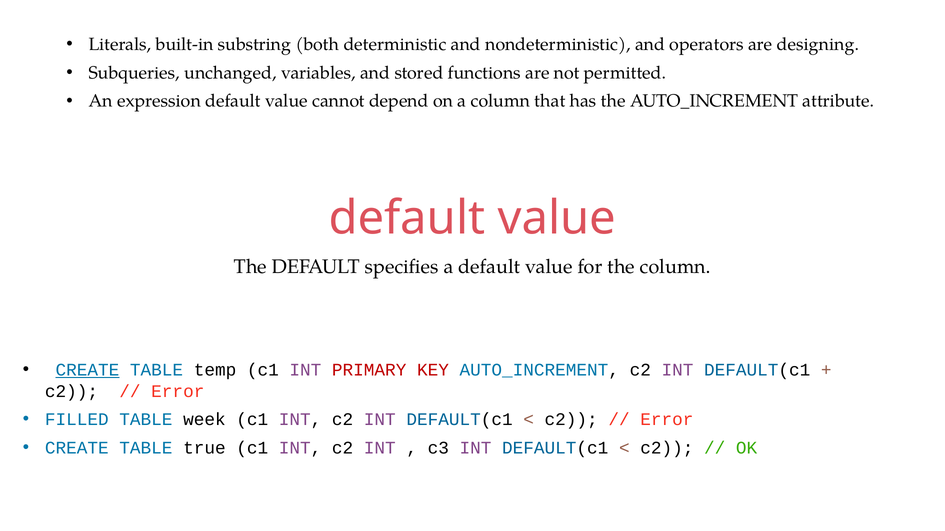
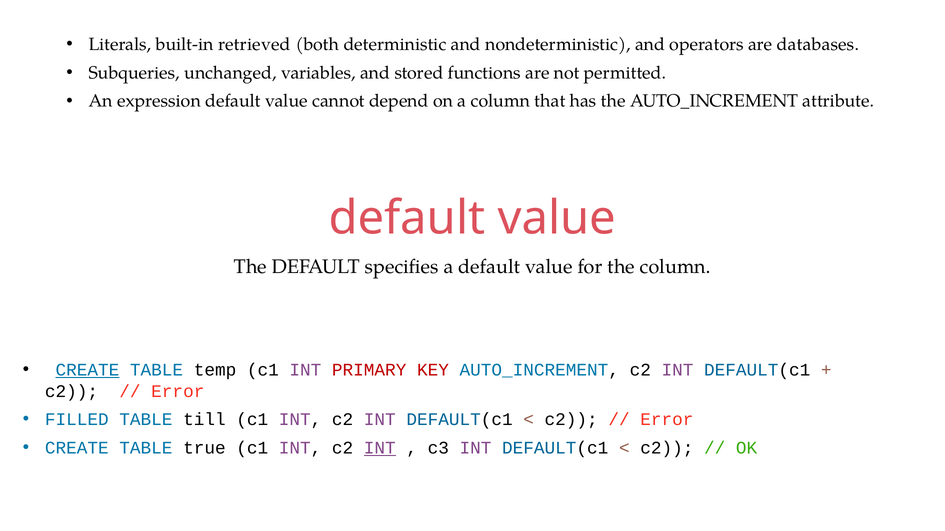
substring: substring -> retrieved
designing: designing -> databases
week: week -> till
INT at (380, 448) underline: none -> present
